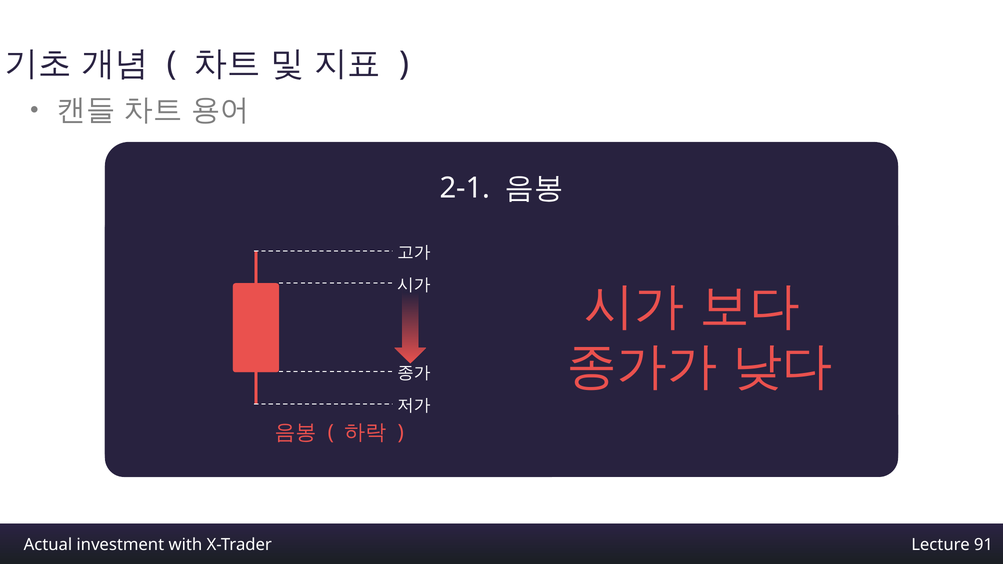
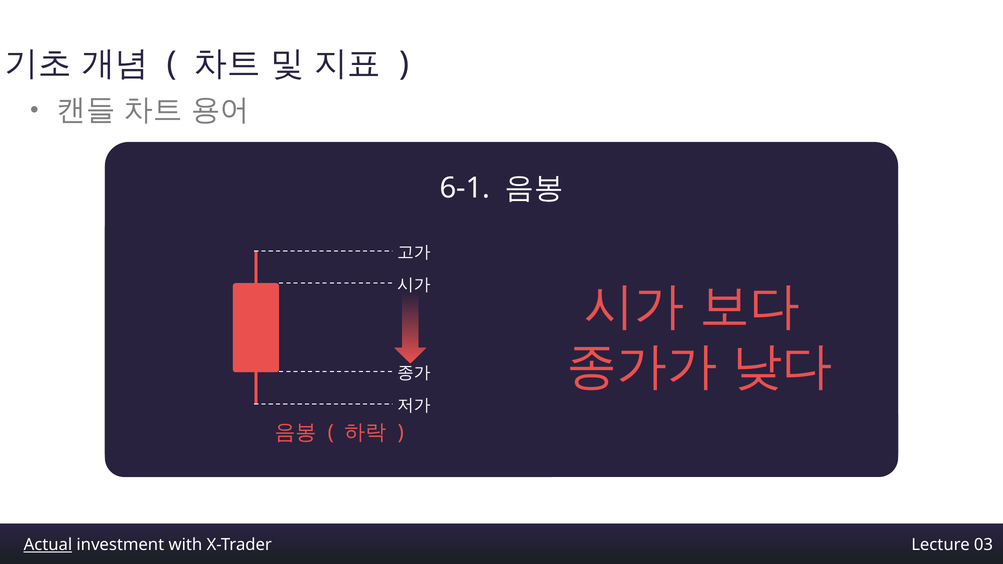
2-1: 2-1 -> 6-1
Actual underline: none -> present
91: 91 -> 03
